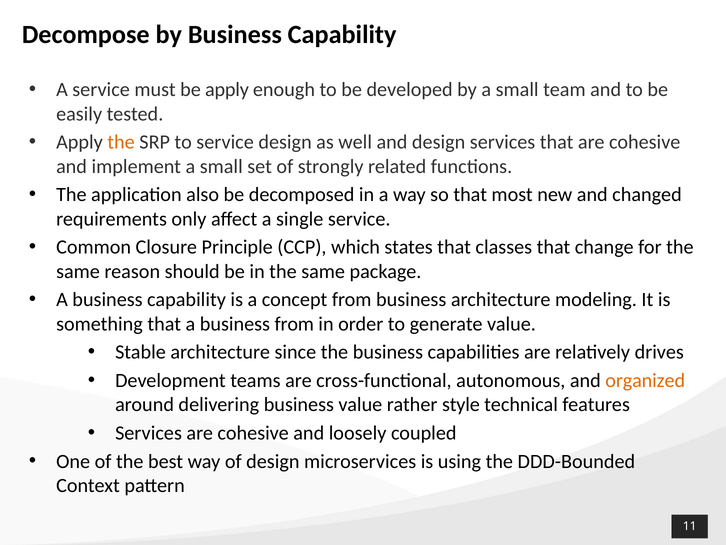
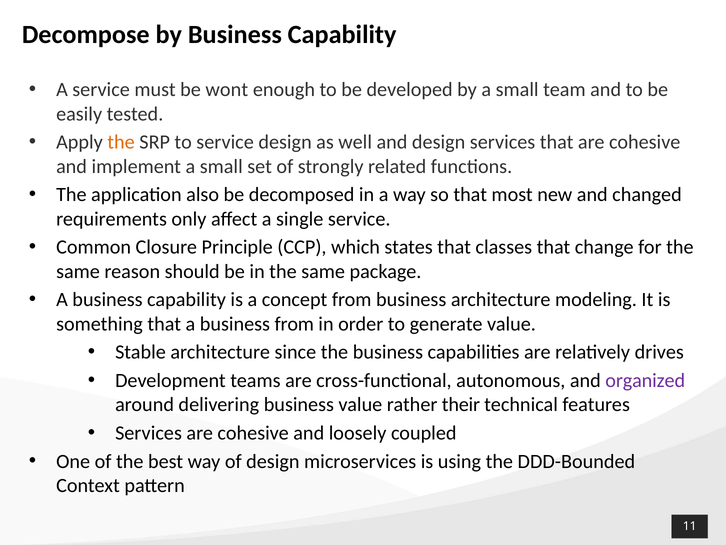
be apply: apply -> wont
organized colour: orange -> purple
style: style -> their
